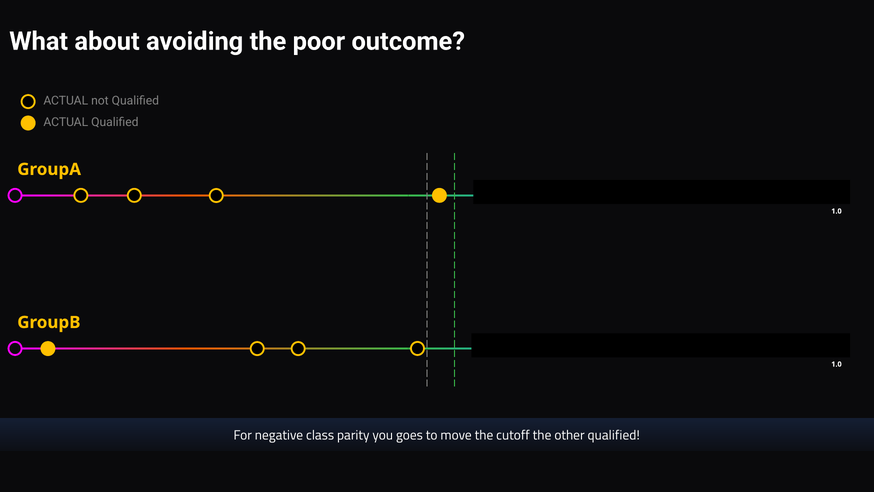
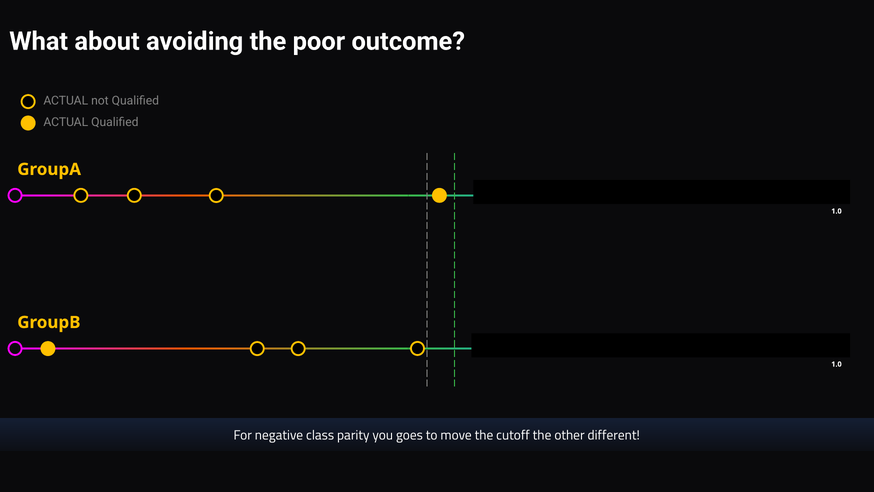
other qualified: qualified -> different
